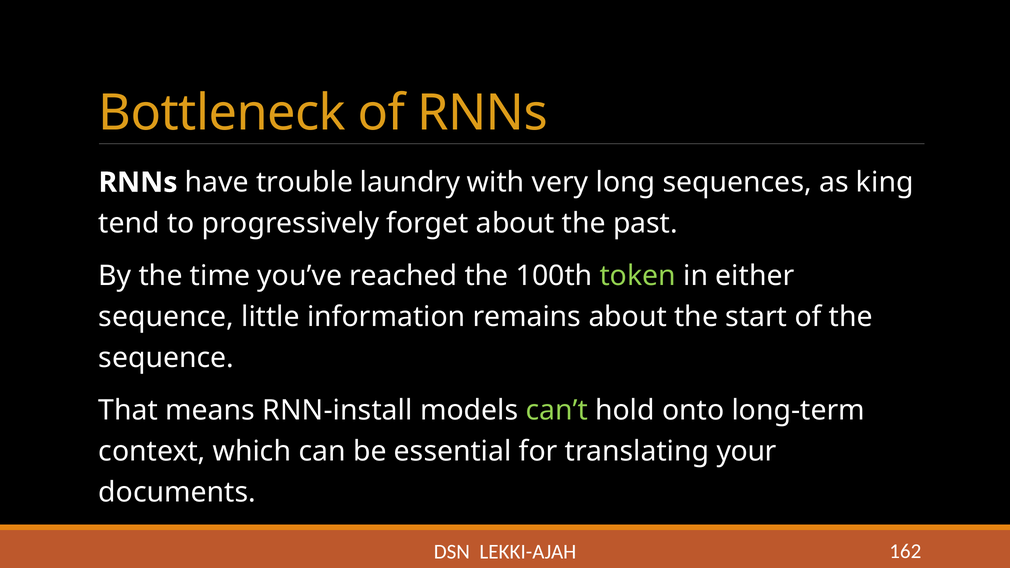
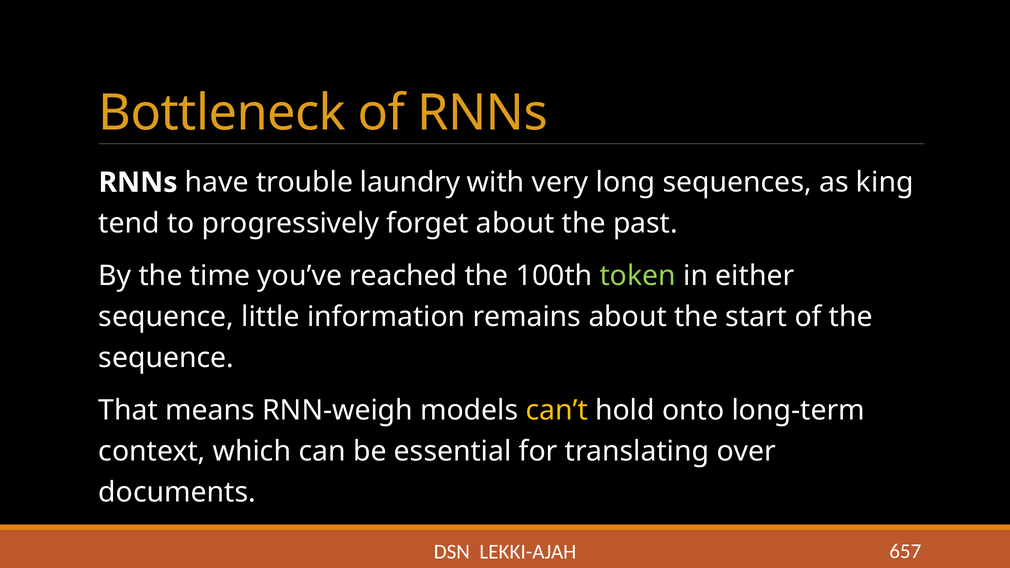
RNN-install: RNN-install -> RNN-weigh
can’t colour: light green -> yellow
your: your -> over
162: 162 -> 657
